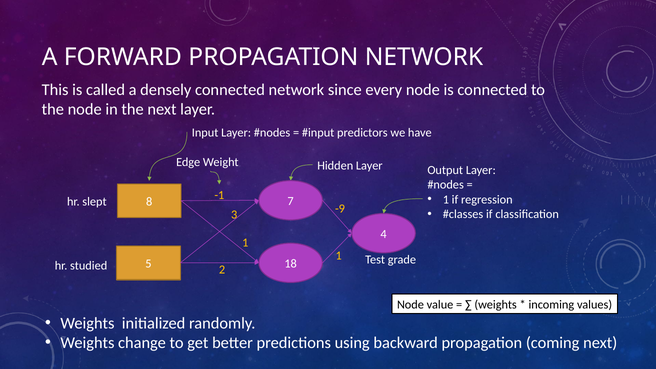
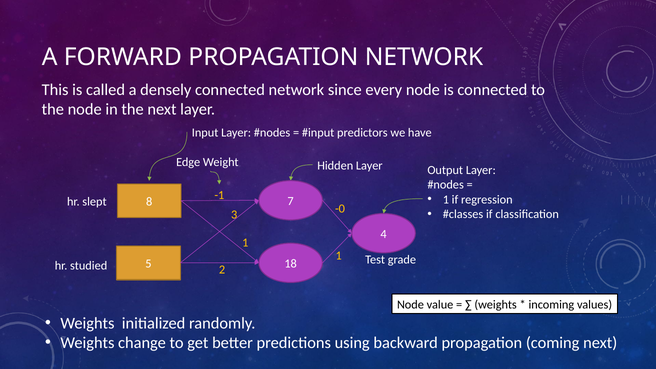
-9: -9 -> -0
